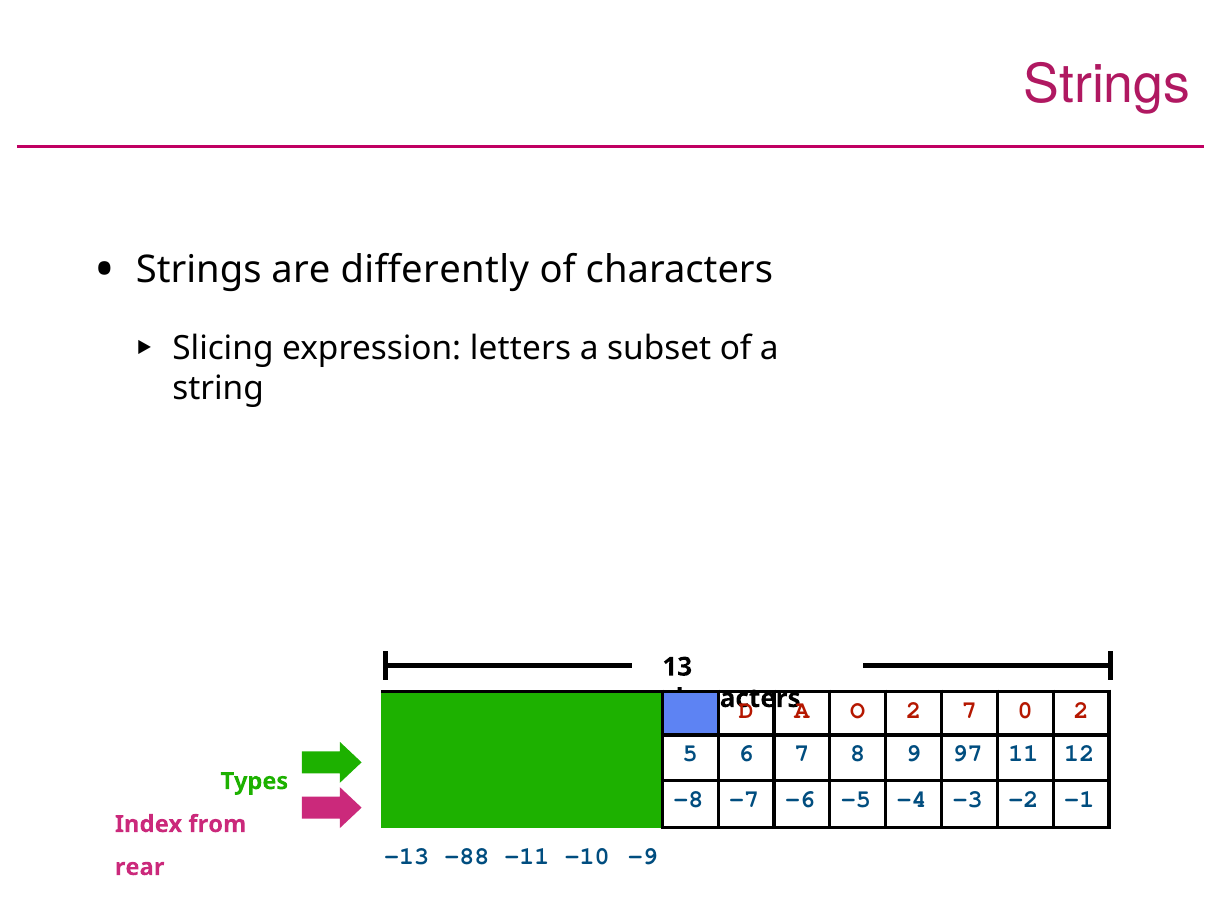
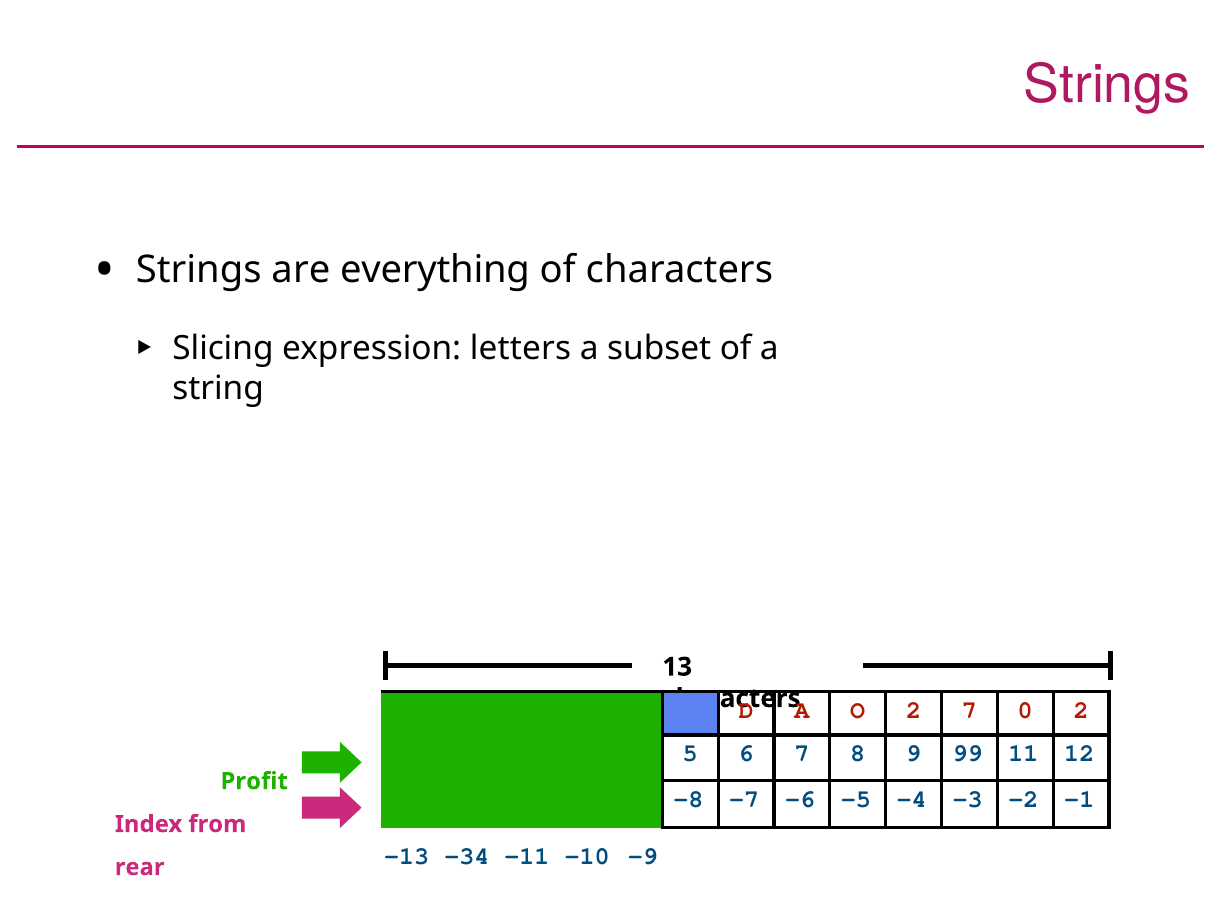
diﬀerently: diﬀerently -> everything
97: 97 -> 99
Types: Types -> Profit
-88: -88 -> -34
